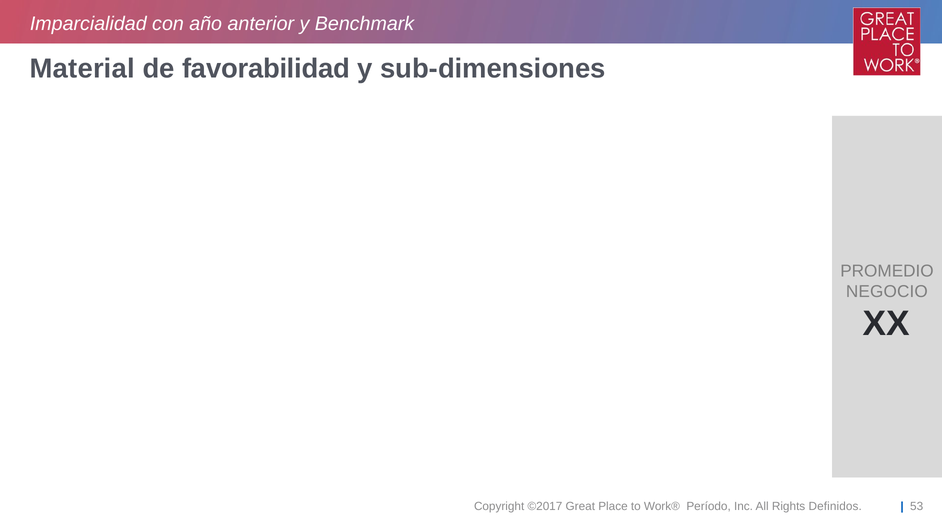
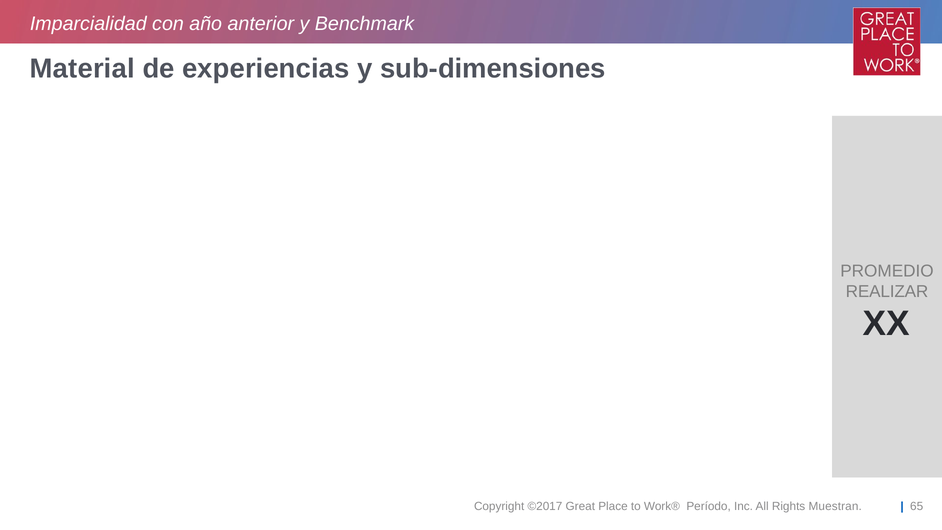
favorabilidad: favorabilidad -> experiencias
NEGOCIO: NEGOCIO -> REALIZAR
Definidos: Definidos -> Muestran
53: 53 -> 65
